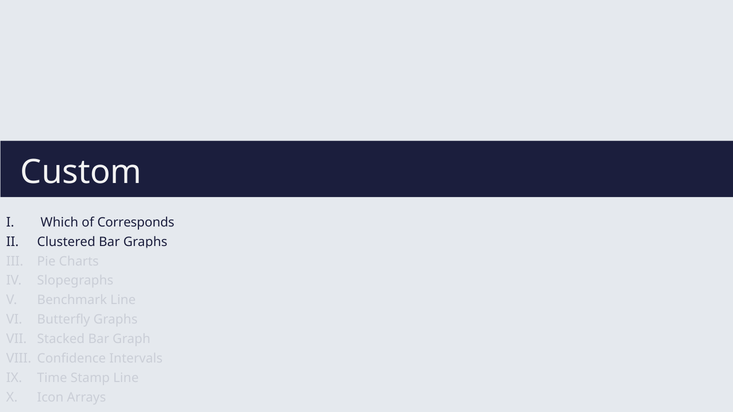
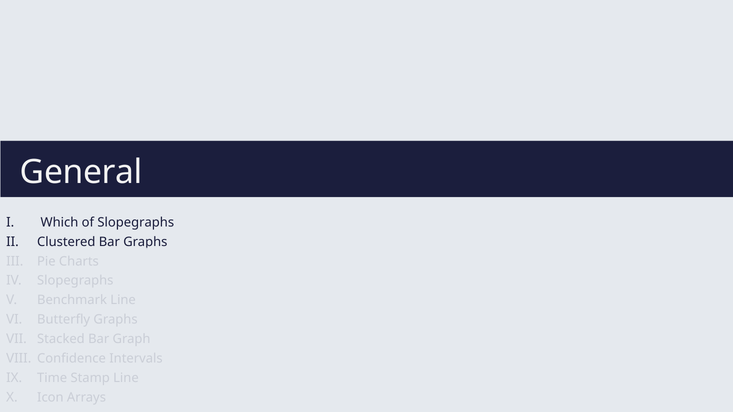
Custom: Custom -> General
of Corresponds: Corresponds -> Slopegraphs
